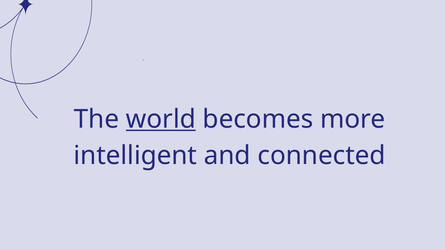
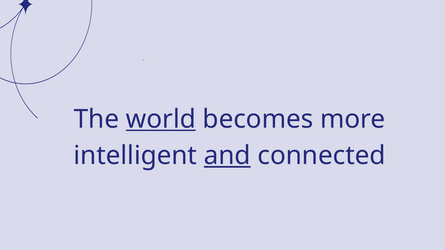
and underline: none -> present
